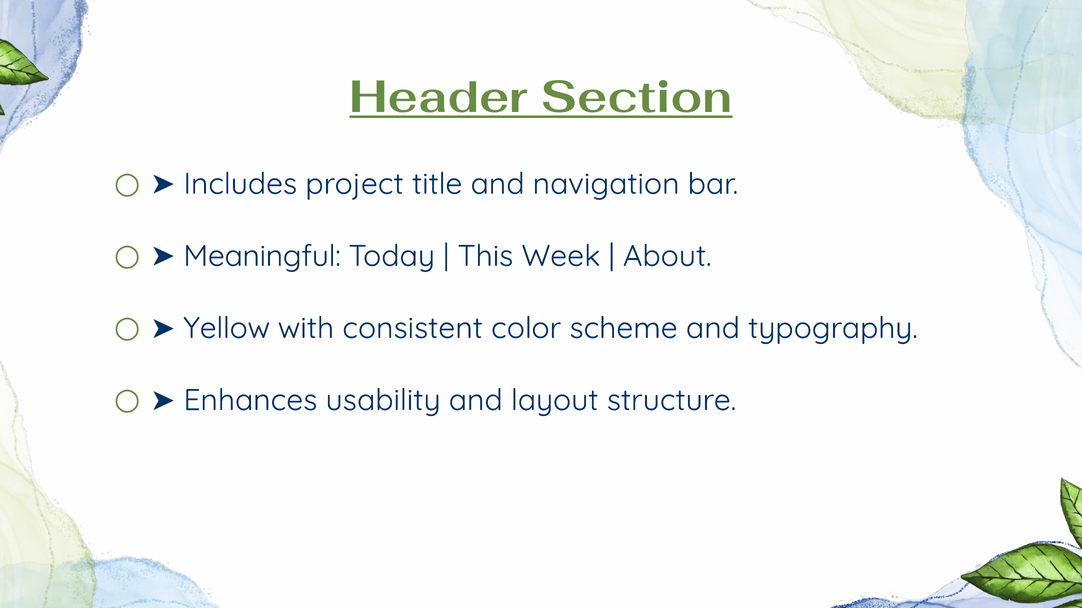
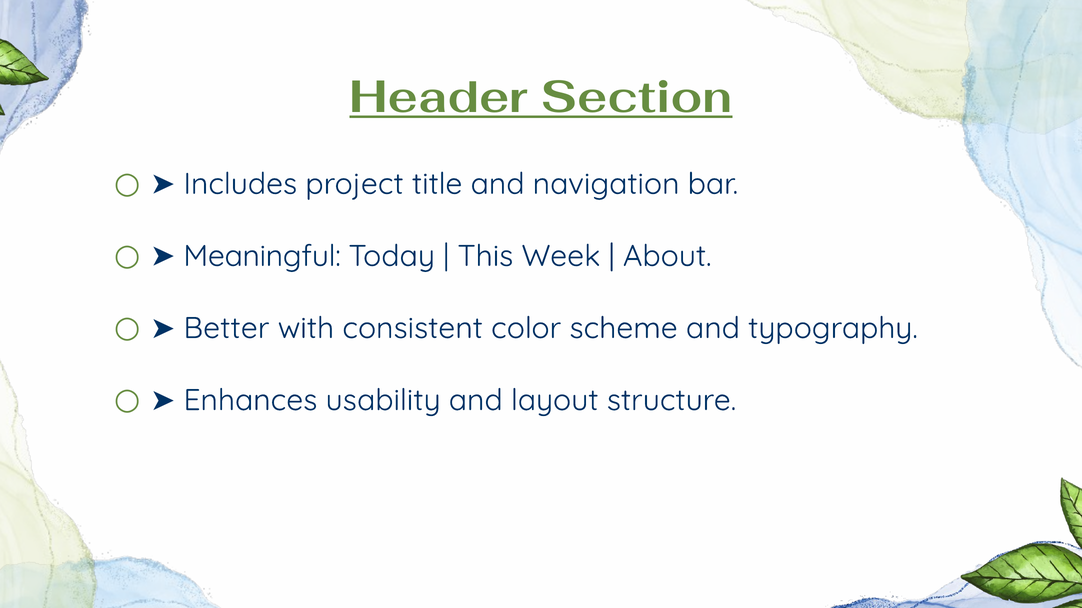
Yellow: Yellow -> Better
